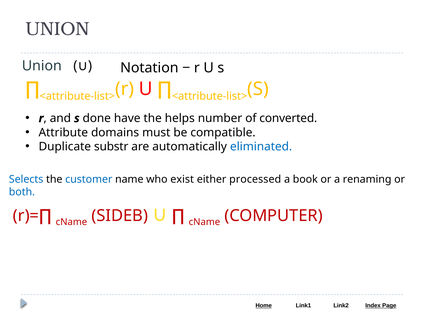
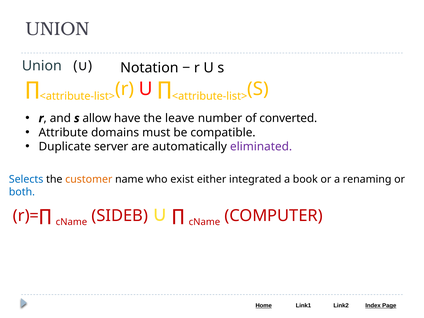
done: done -> allow
helps: helps -> leave
substr: substr -> server
eliminated colour: blue -> purple
customer colour: blue -> orange
processed: processed -> integrated
